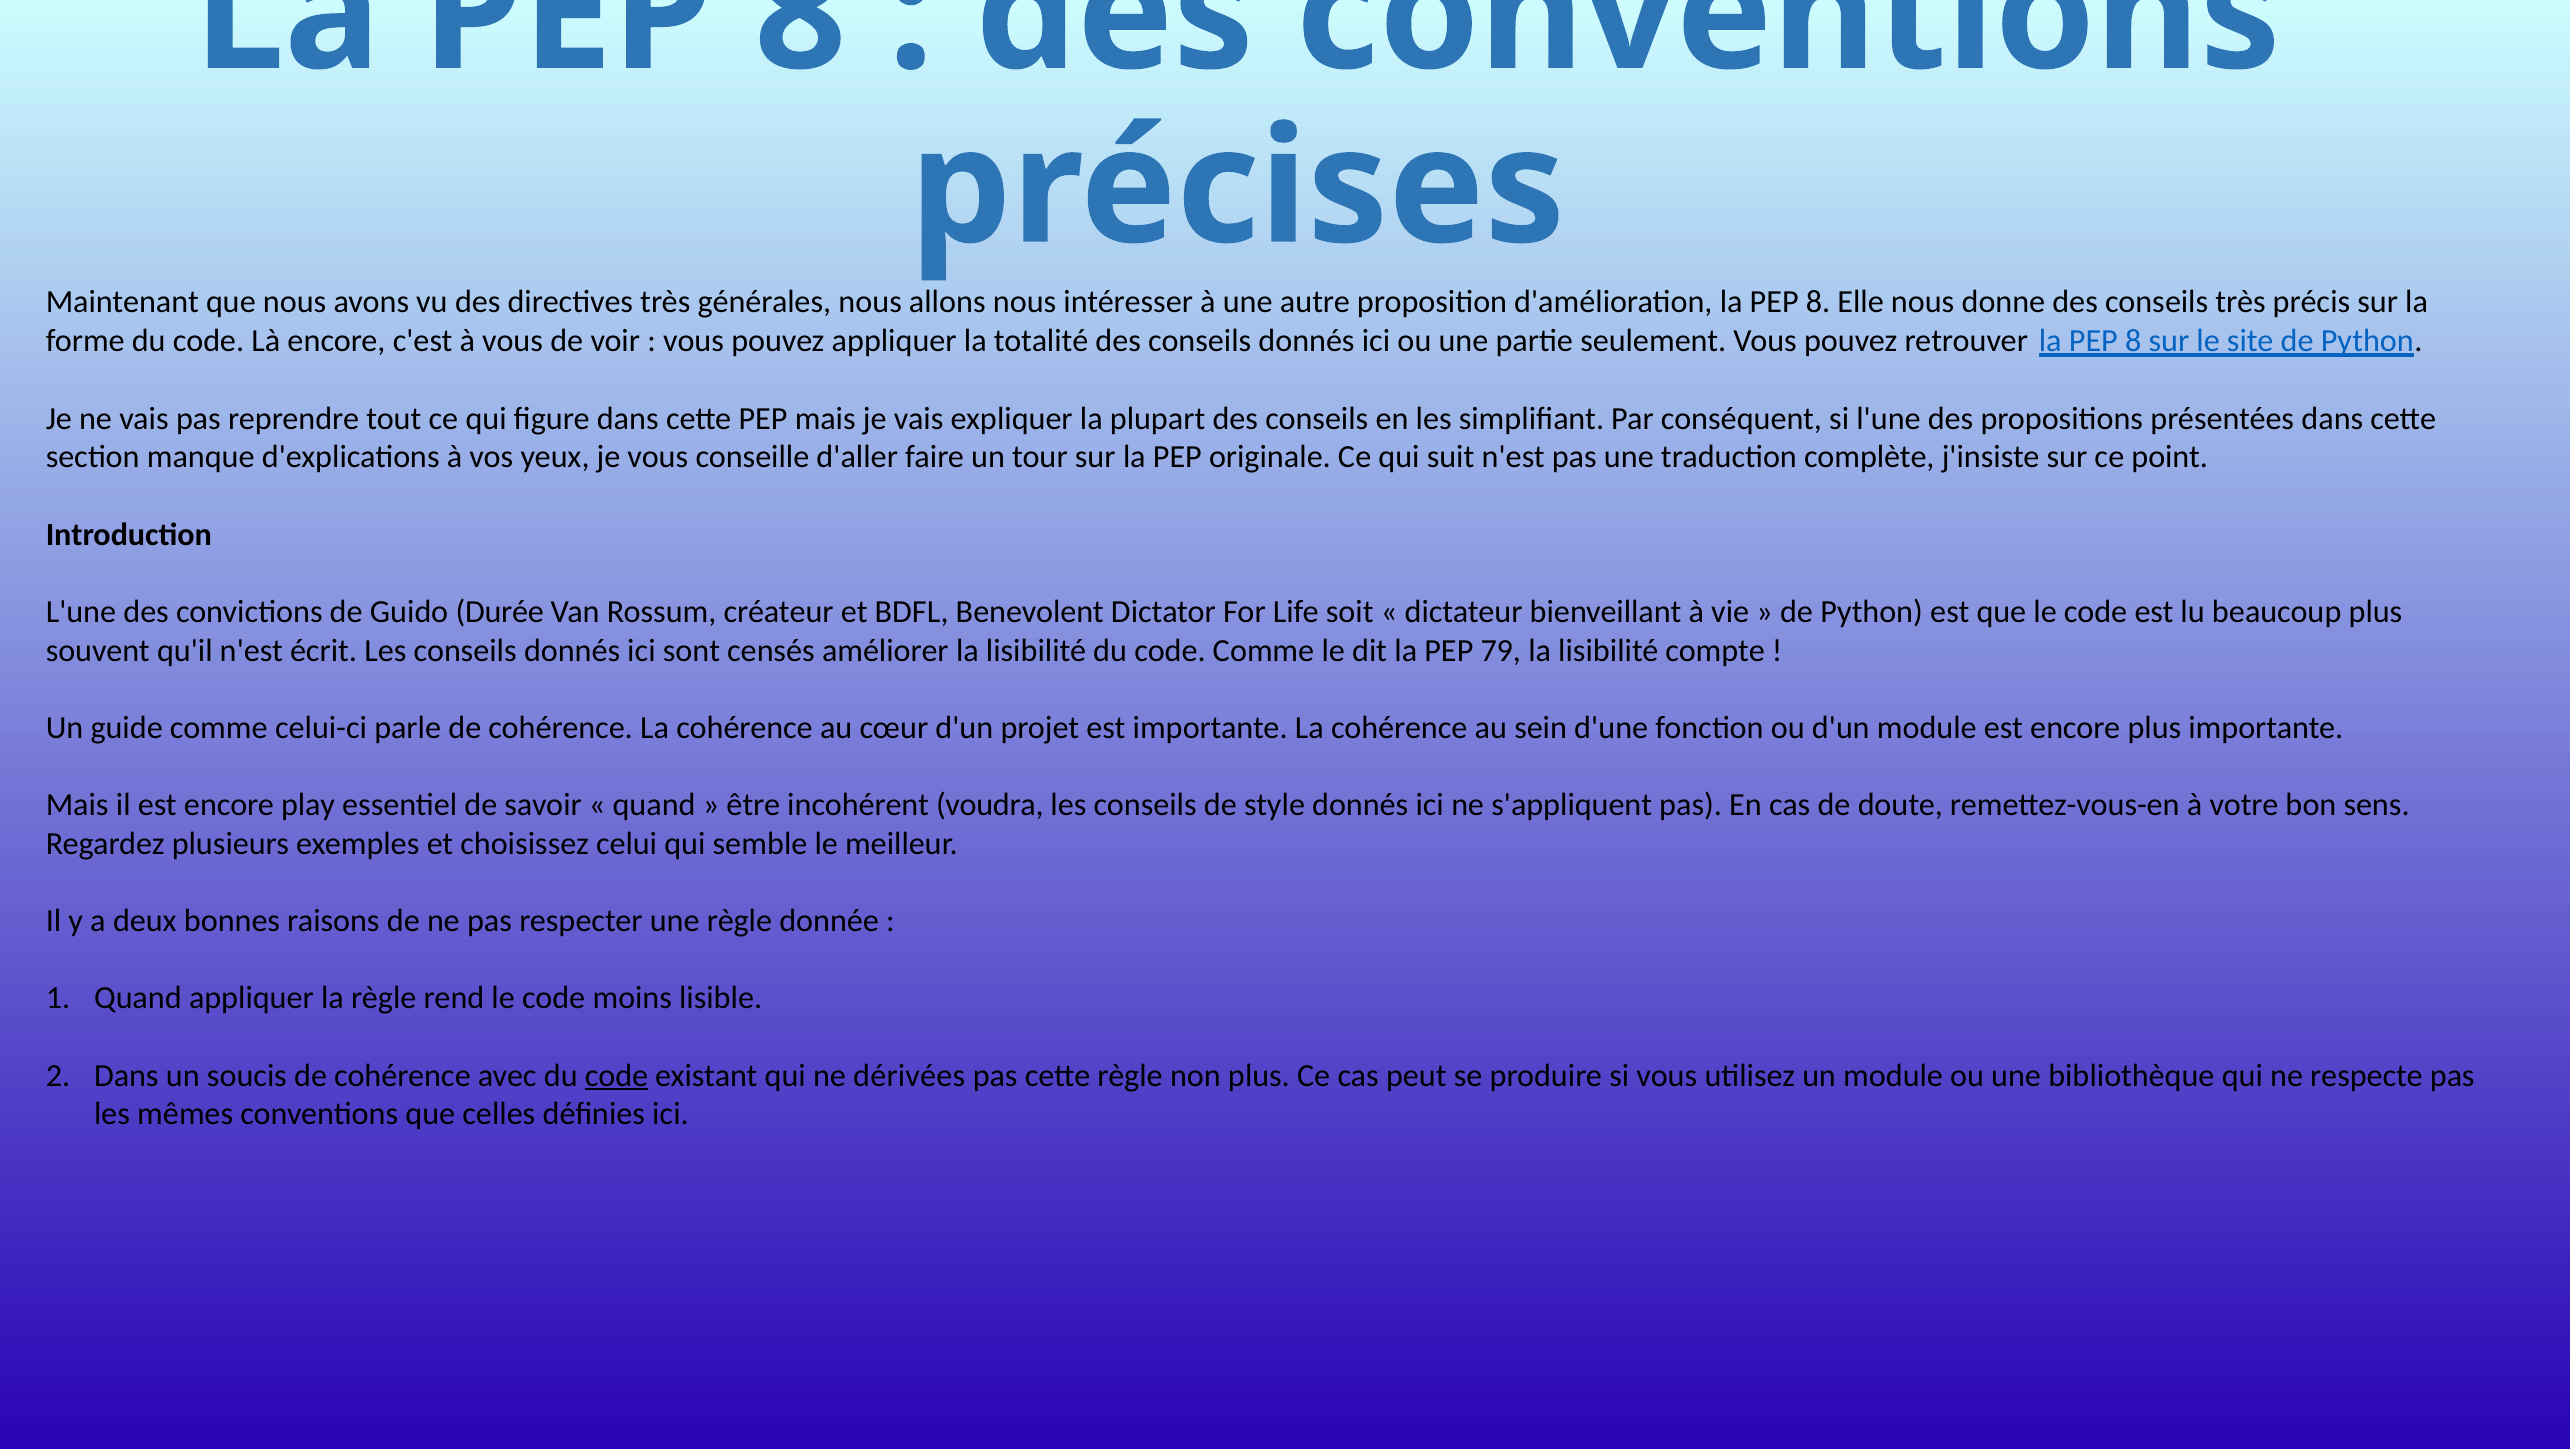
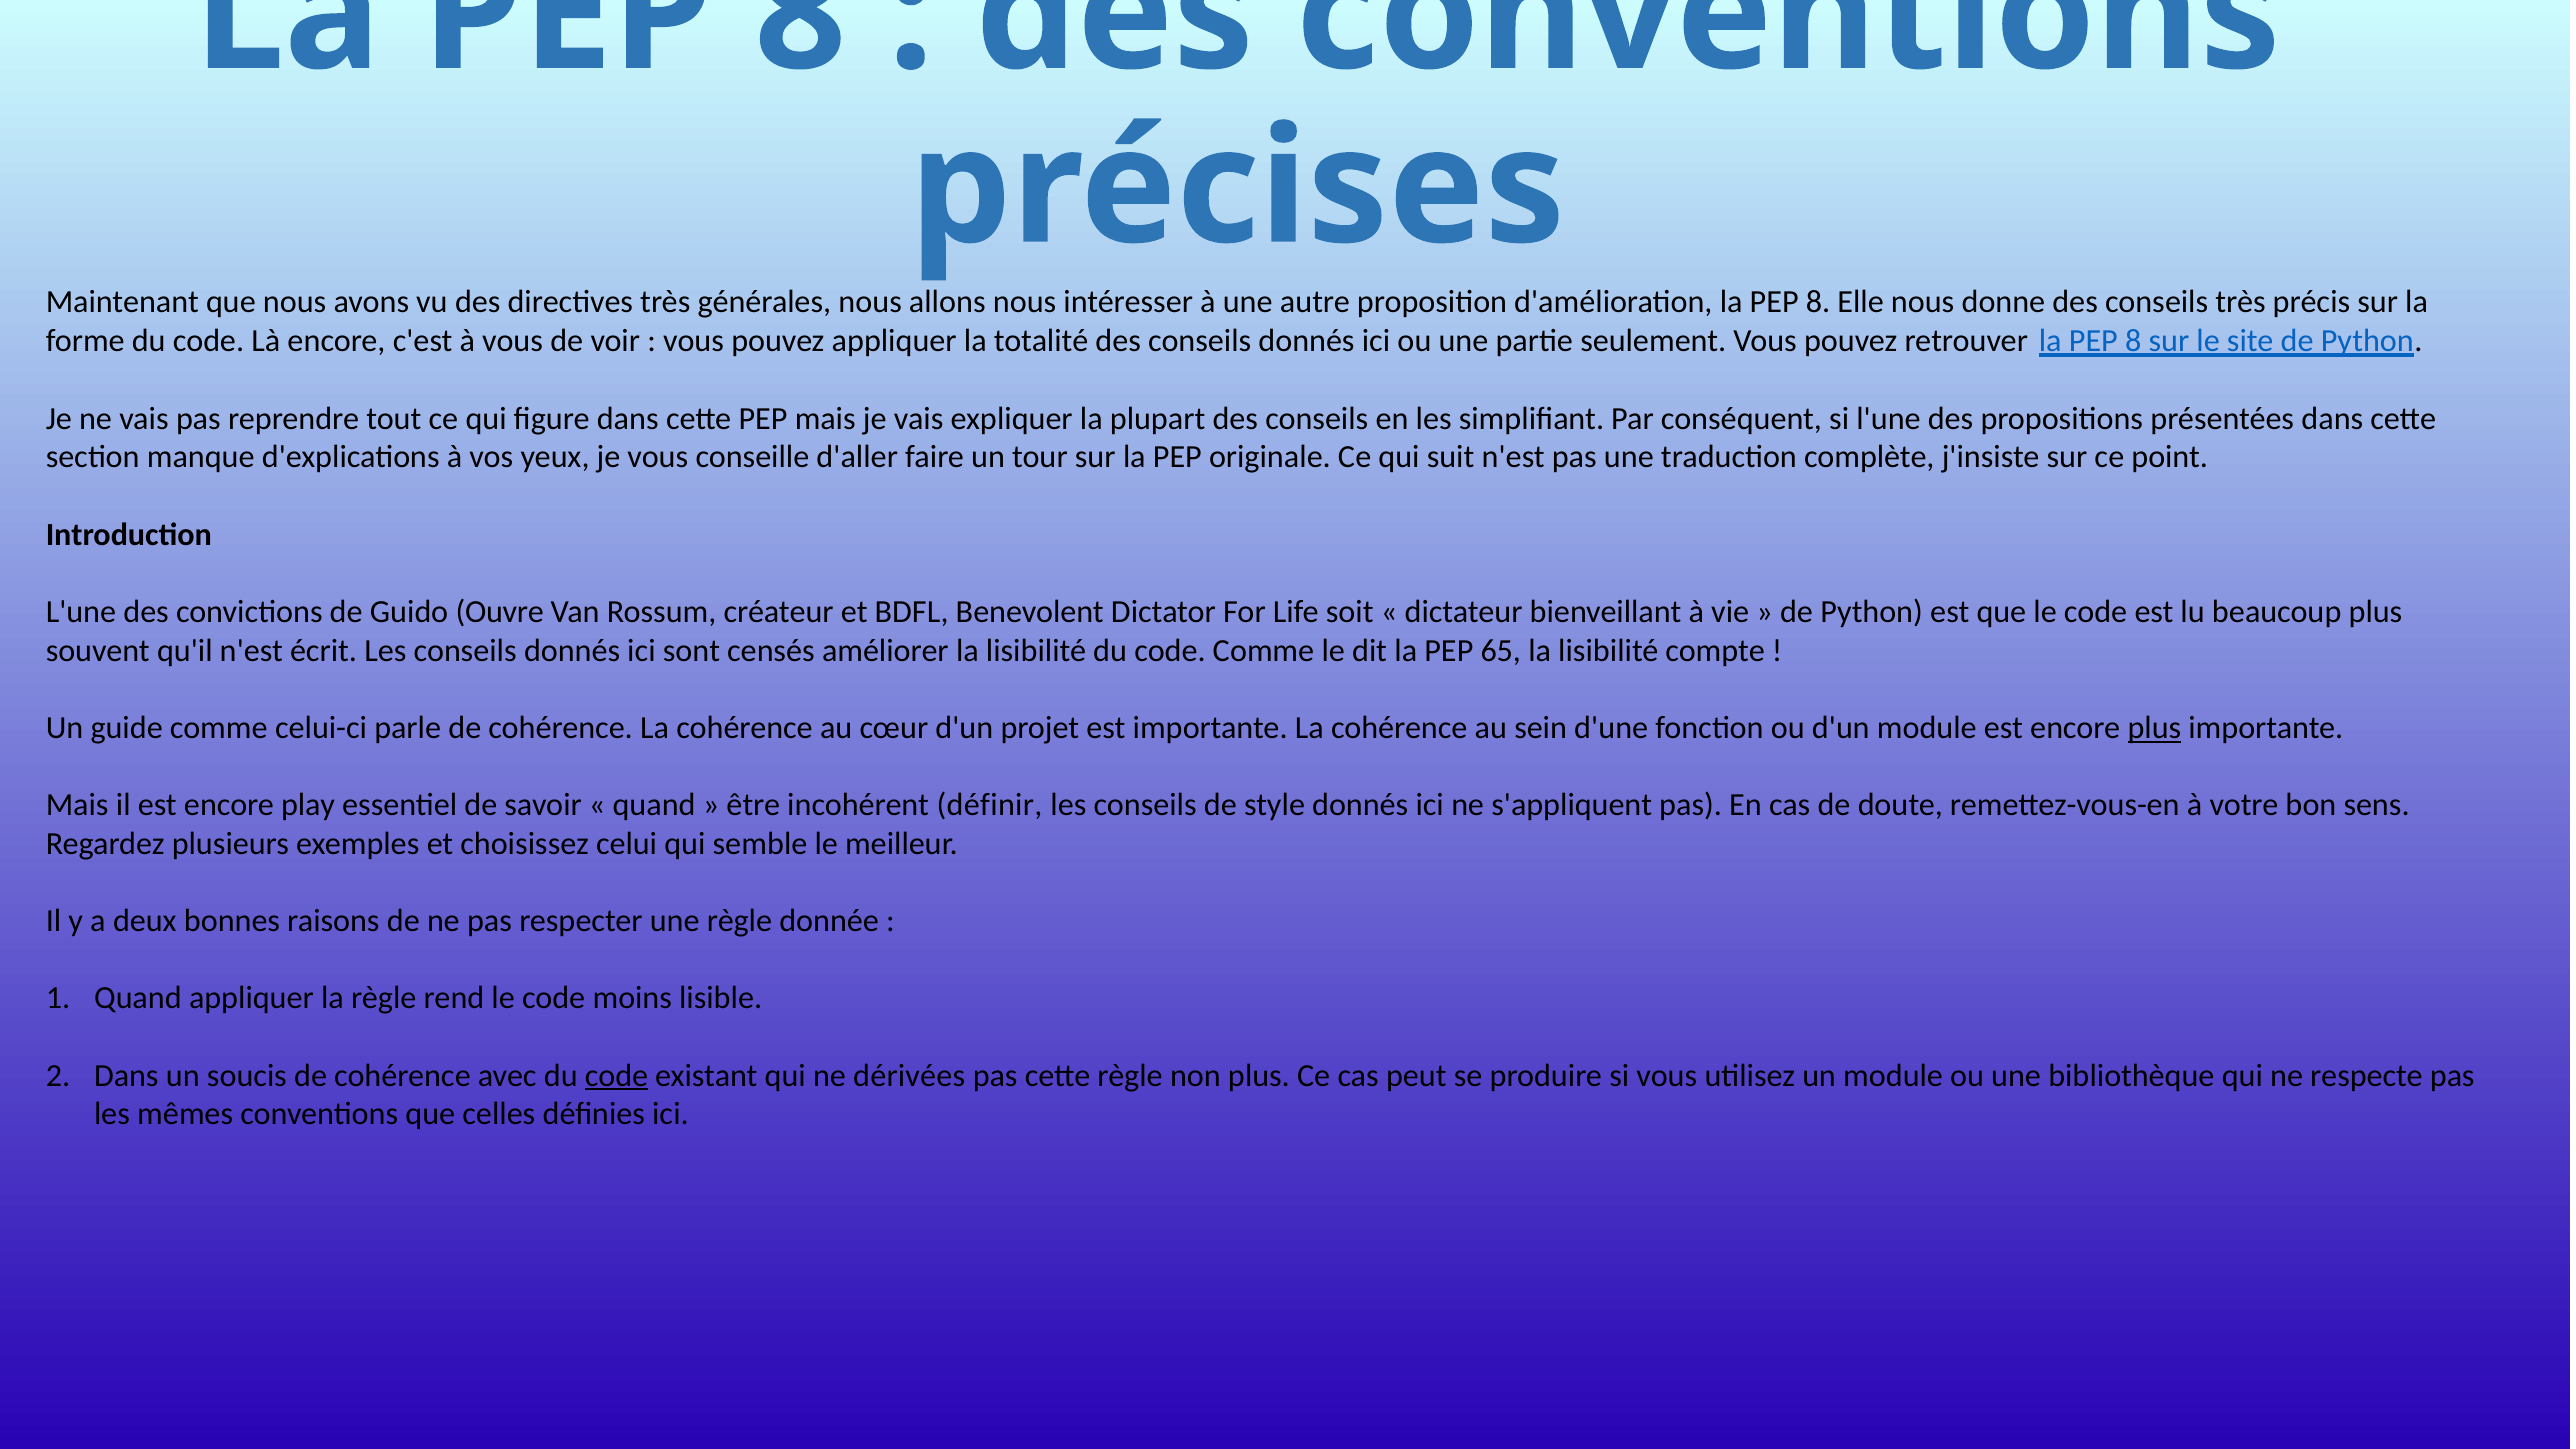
Durée: Durée -> Ouvre
79: 79 -> 65
plus at (2154, 728) underline: none -> present
voudra: voudra -> définir
